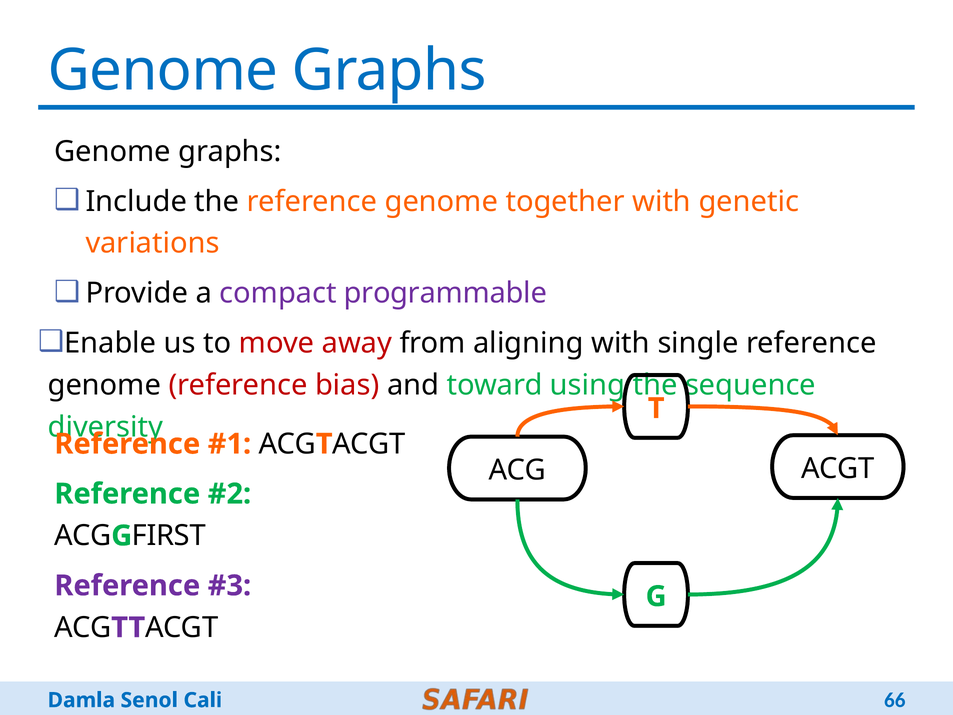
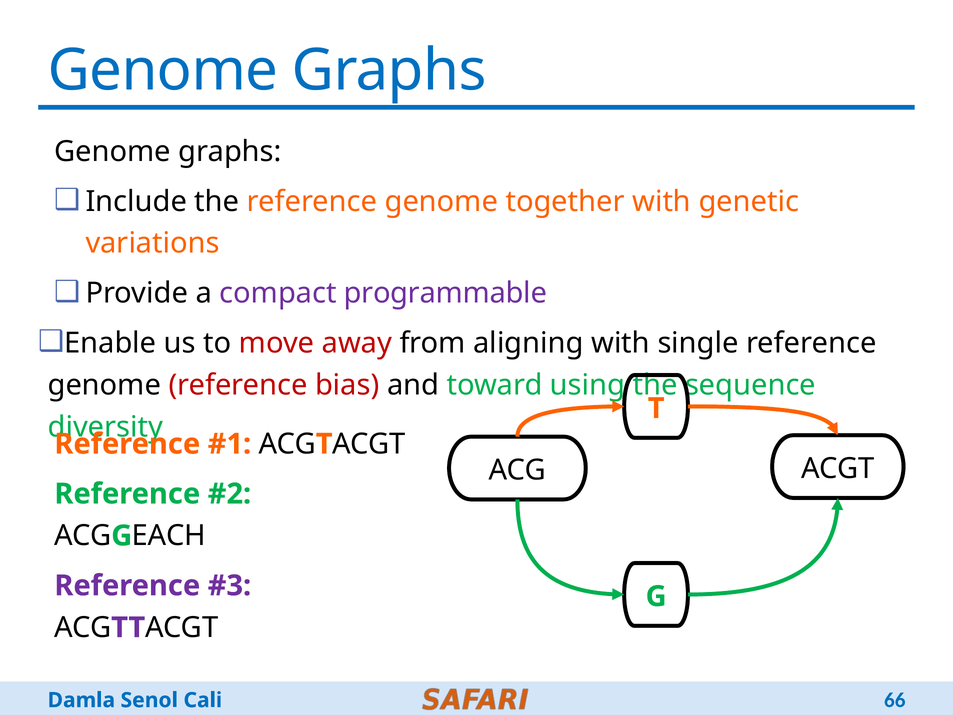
FIRST: FIRST -> EACH
